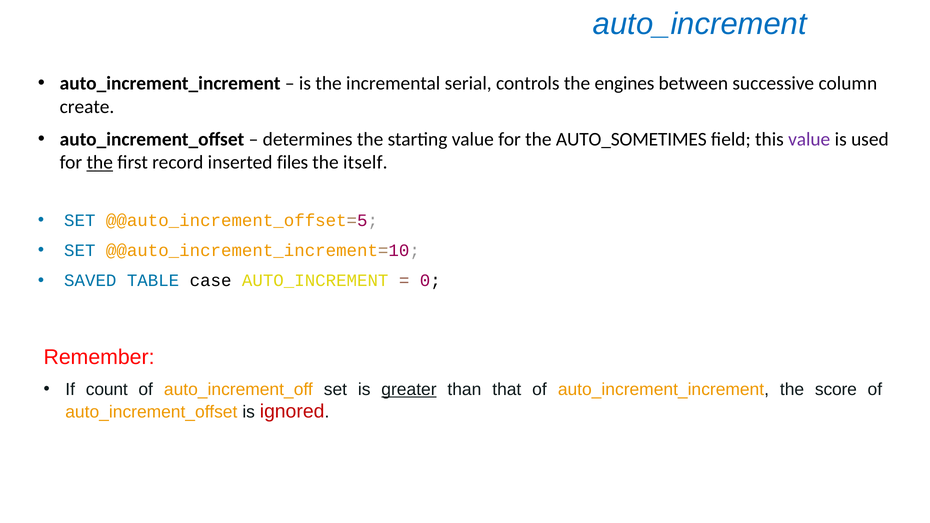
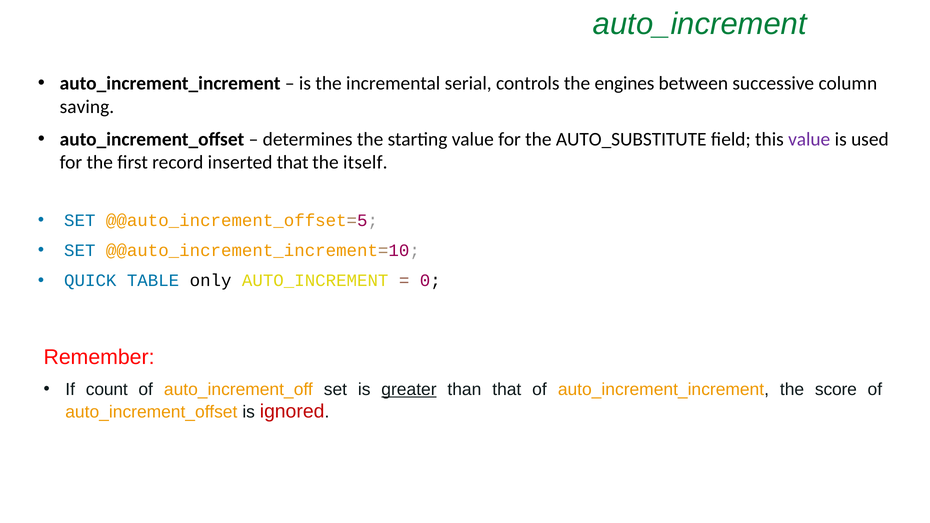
auto_increment at (700, 24) colour: blue -> green
create: create -> saving
AUTO_SOMETIMES: AUTO_SOMETIMES -> AUTO_SUBSTITUTE
the at (100, 163) underline: present -> none
inserted files: files -> that
SAVED: SAVED -> QUICK
case: case -> only
